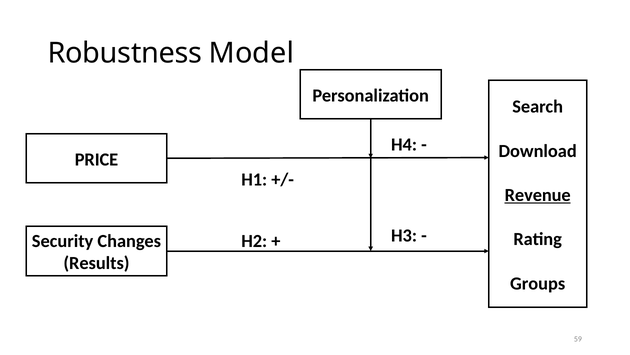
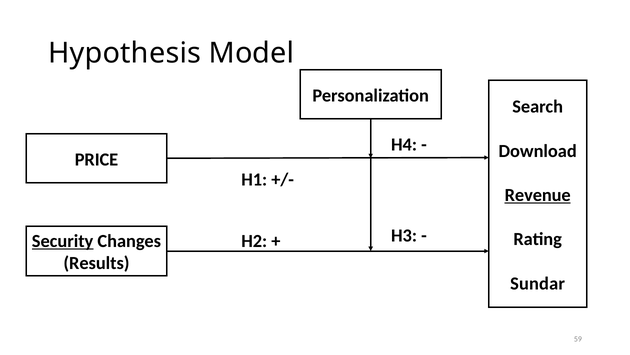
Robustness: Robustness -> Hypothesis
Security underline: none -> present
Groups: Groups -> Sundar
